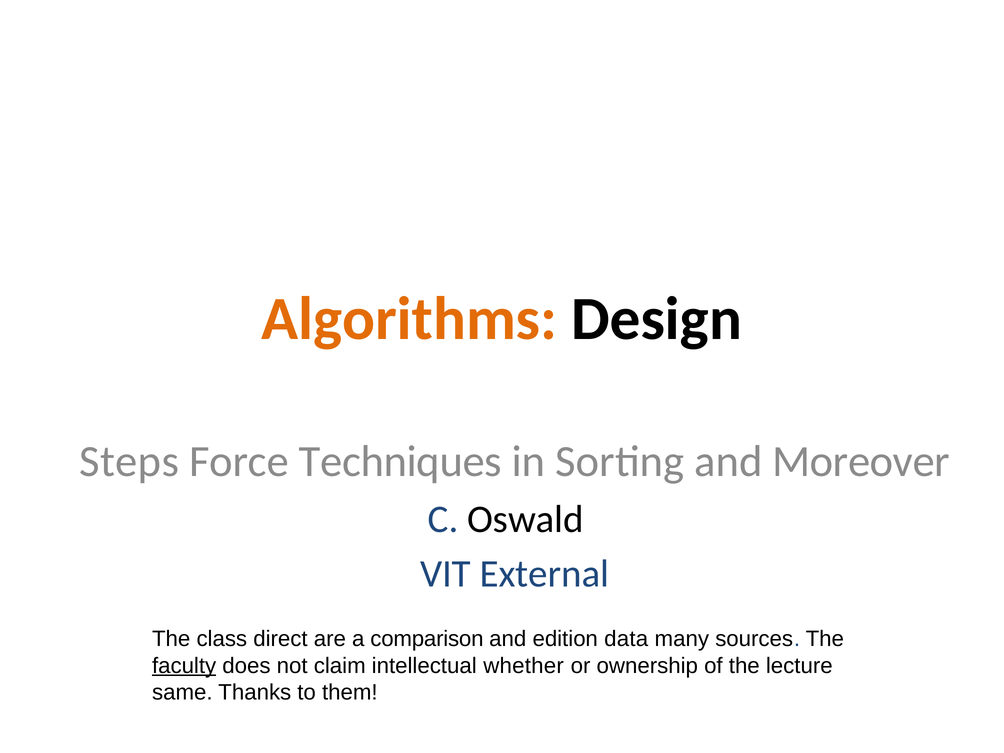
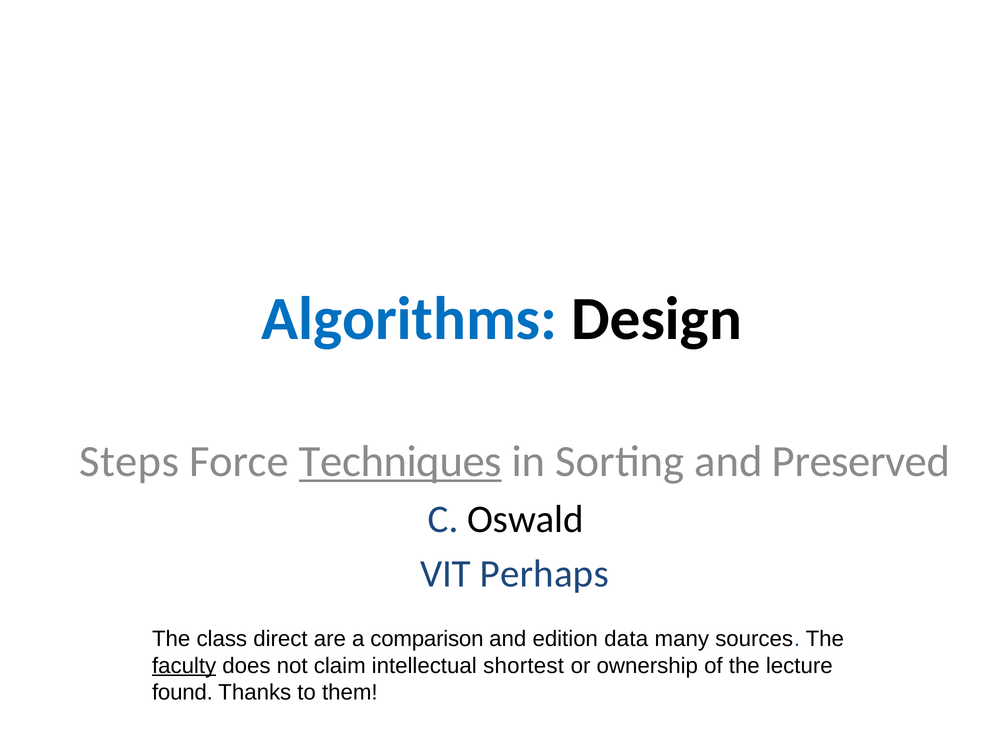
Algorithms colour: orange -> blue
Techniques underline: none -> present
Moreover: Moreover -> Preserved
External: External -> Perhaps
whether: whether -> shortest
same: same -> found
